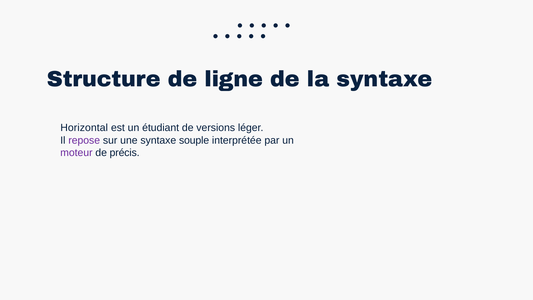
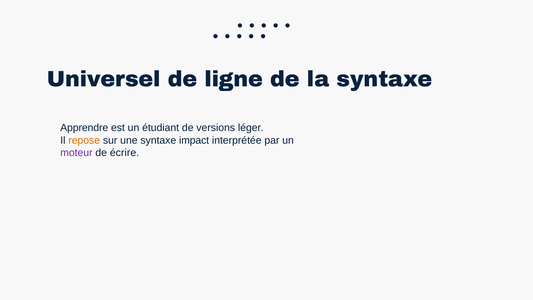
Structure: Structure -> Universel
Horizontal: Horizontal -> Apprendre
repose colour: purple -> orange
souple: souple -> impact
précis: précis -> écrire
